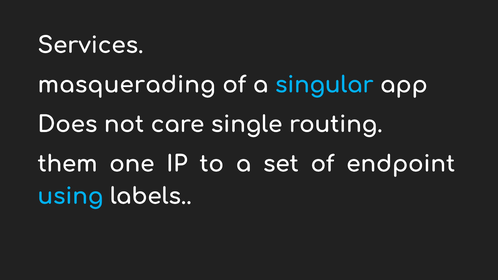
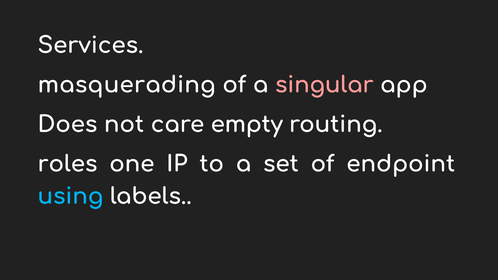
singular colour: light blue -> pink
single: single -> empty
them: them -> roles
